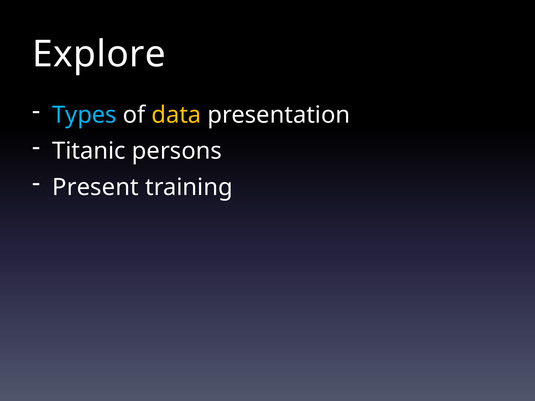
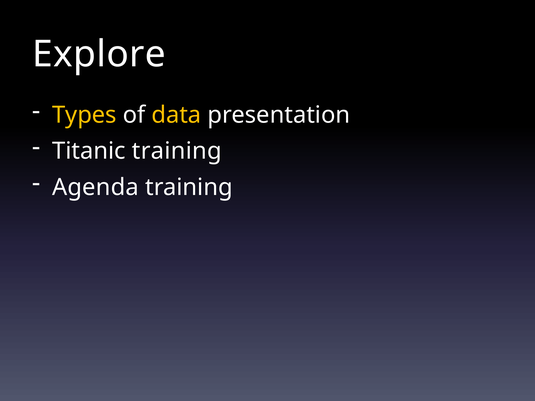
Types colour: light blue -> yellow
Titanic persons: persons -> training
Present: Present -> Agenda
